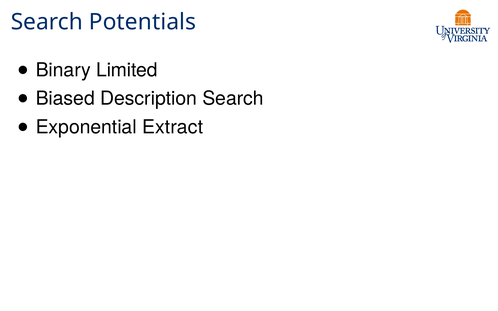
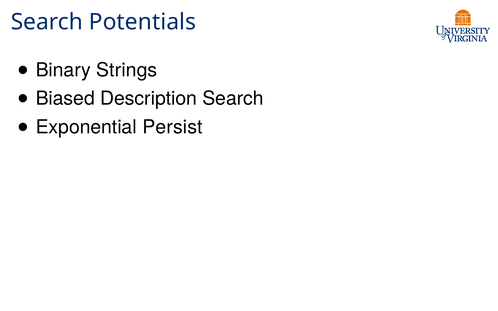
Limited: Limited -> Strings
Extract: Extract -> Persist
